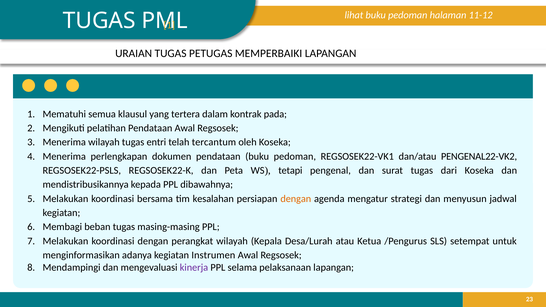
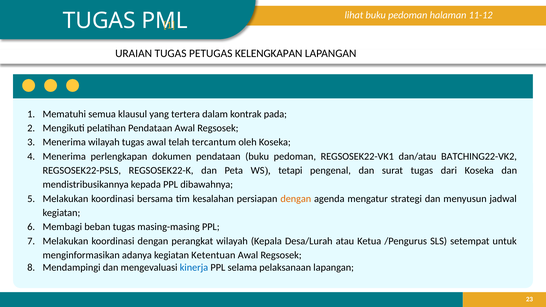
MEMPERBAIKI: MEMPERBAIKI -> KELENGKAPAN
tugas entri: entri -> awal
PENGENAL22-VK2: PENGENAL22-VK2 -> BATCHING22-VK2
Instrumen: Instrumen -> Ketentuan
kinerja colour: purple -> blue
